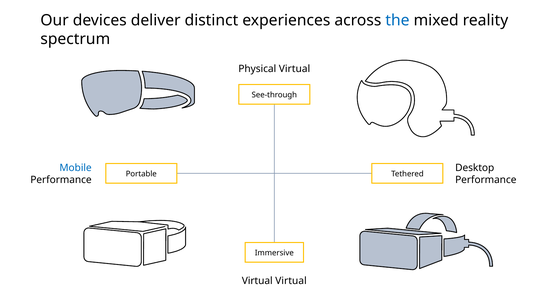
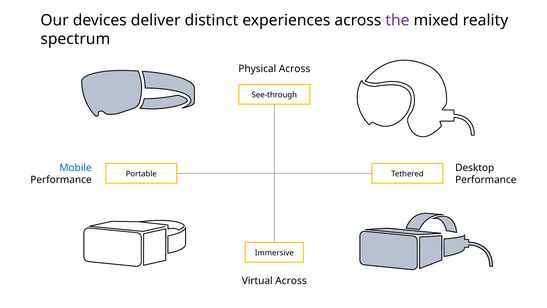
the colour: blue -> purple
Physical Virtual: Virtual -> Across
Virtual at (291, 280): Virtual -> Across
